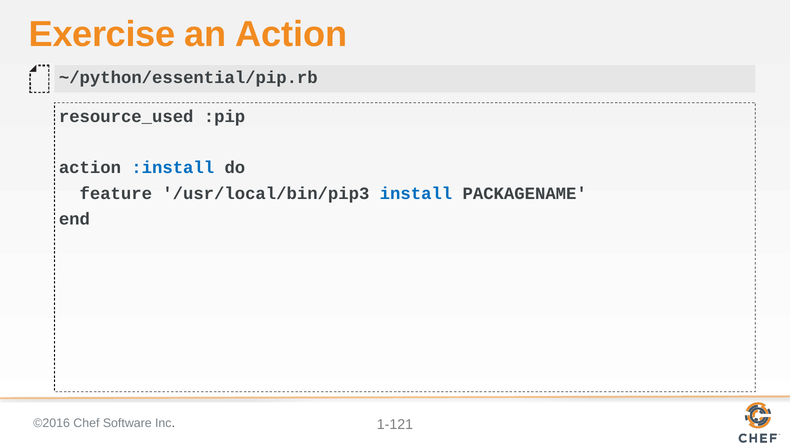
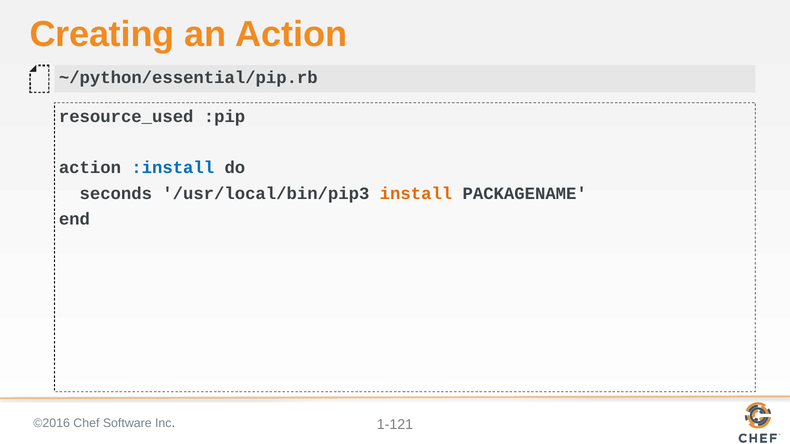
Exercise: Exercise -> Creating
feature: feature -> seconds
install colour: blue -> orange
